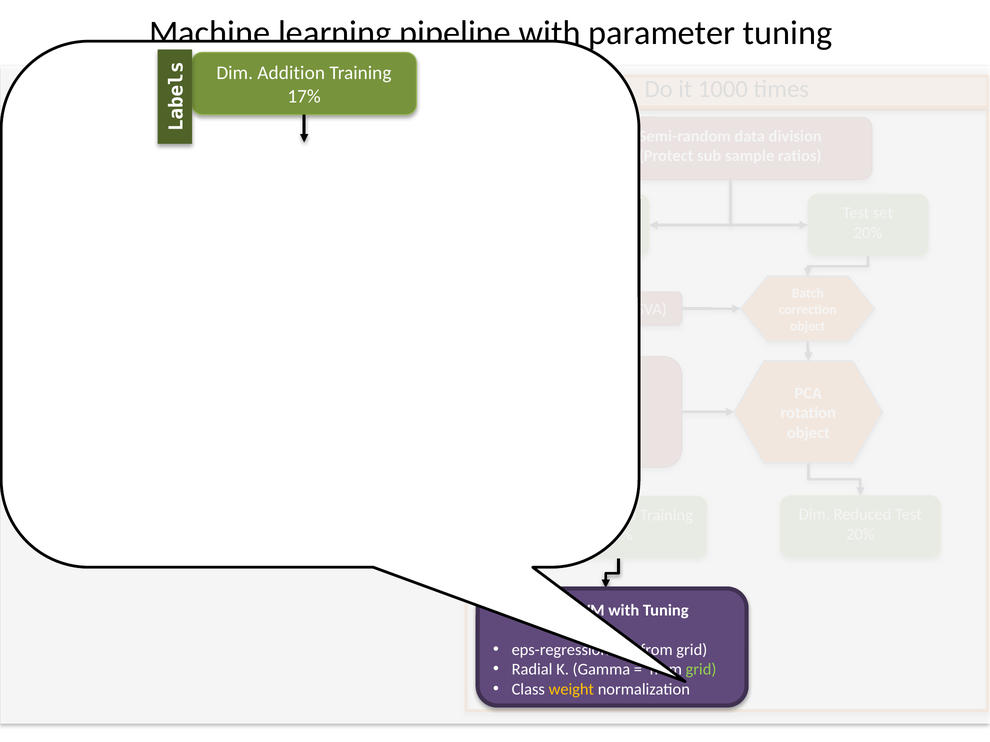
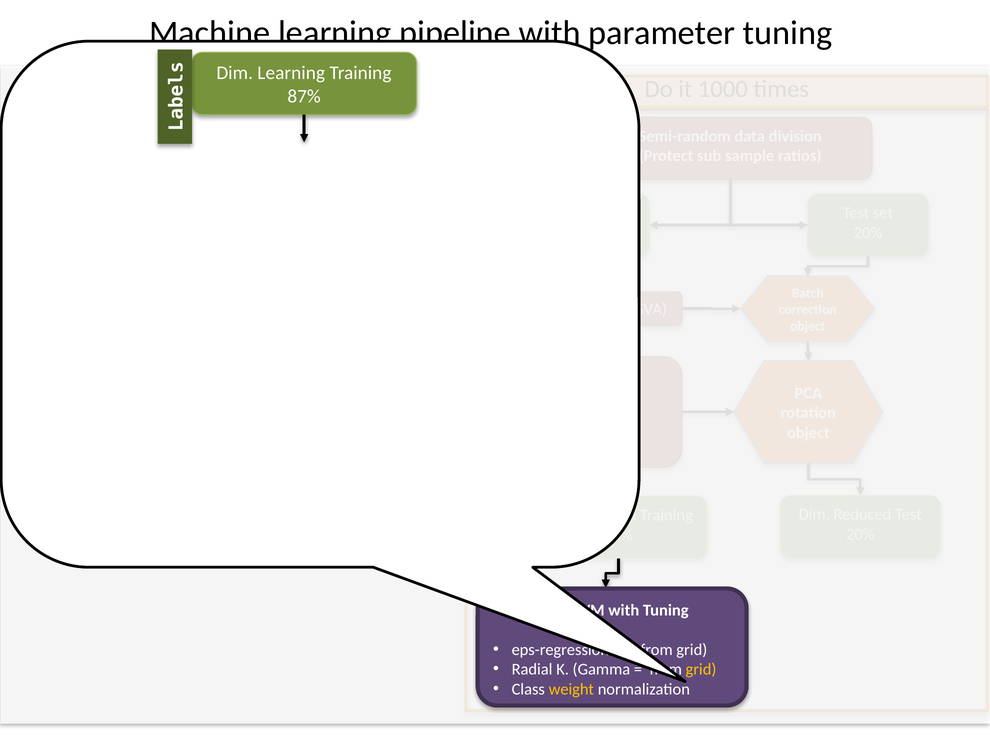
Dim Addition: Addition -> Learning
17%: 17% -> 87%
grid at (701, 670) colour: light green -> yellow
